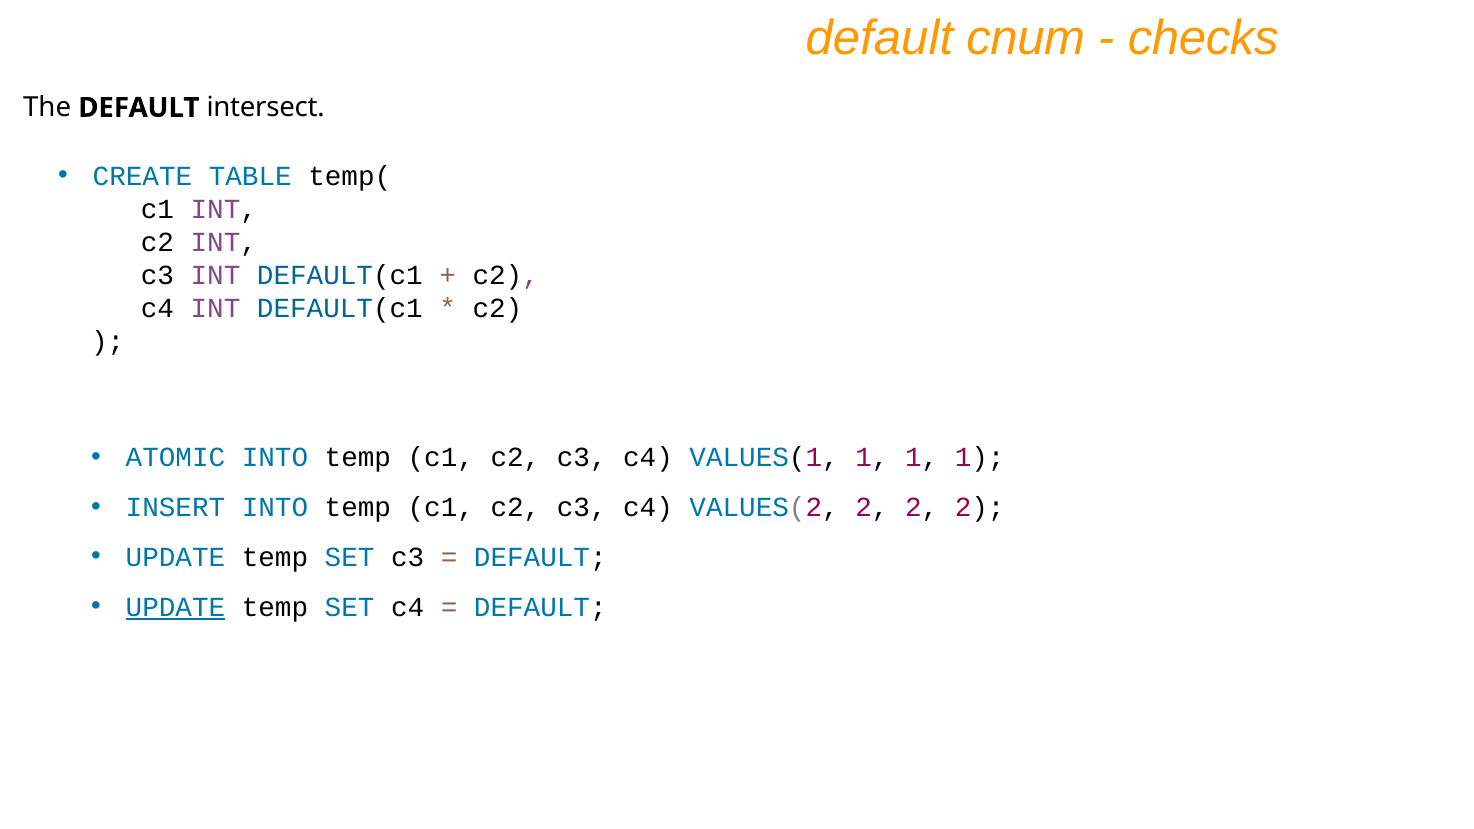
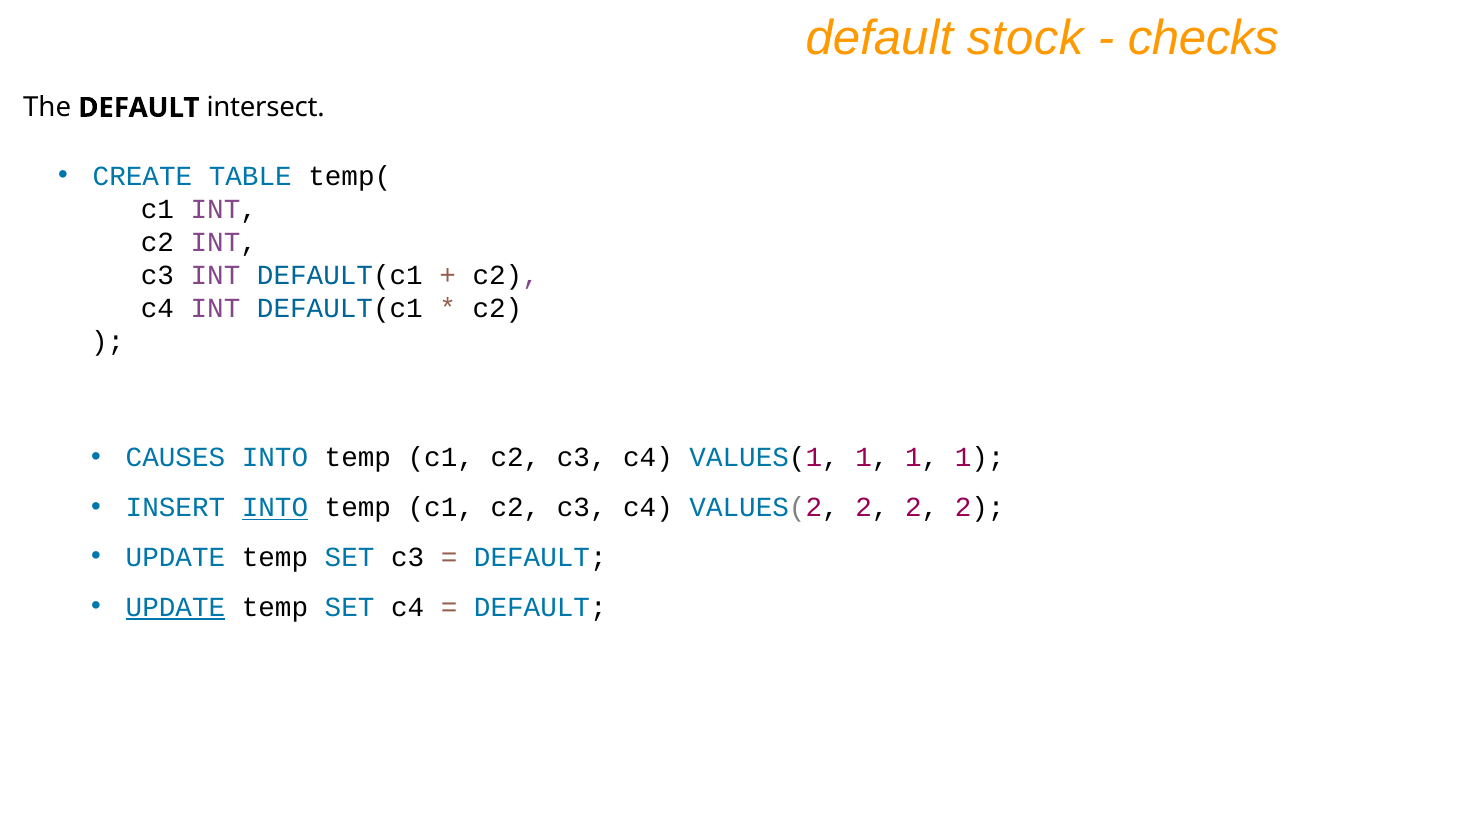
cnum: cnum -> stock
ATOMIC: ATOMIC -> CAUSES
INTO at (275, 508) underline: none -> present
